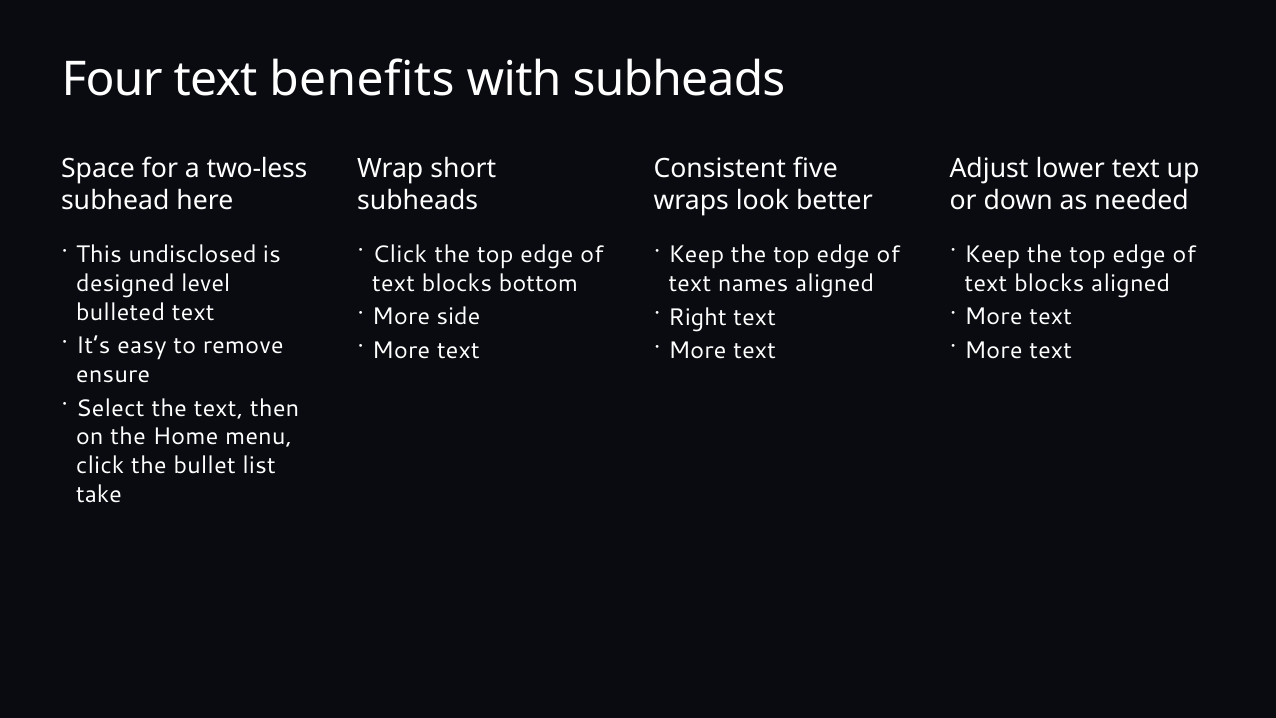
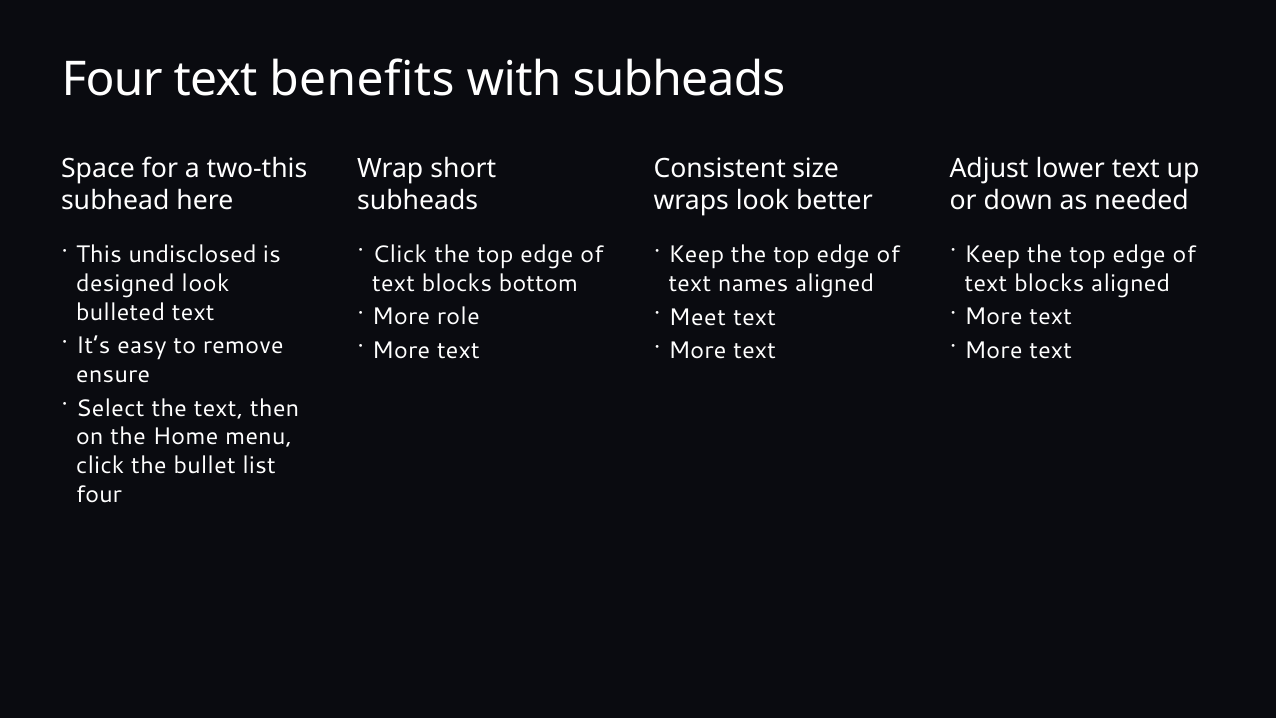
two-less: two-less -> two-this
five: five -> size
designed level: level -> look
side: side -> role
Right: Right -> Meet
take at (99, 494): take -> four
